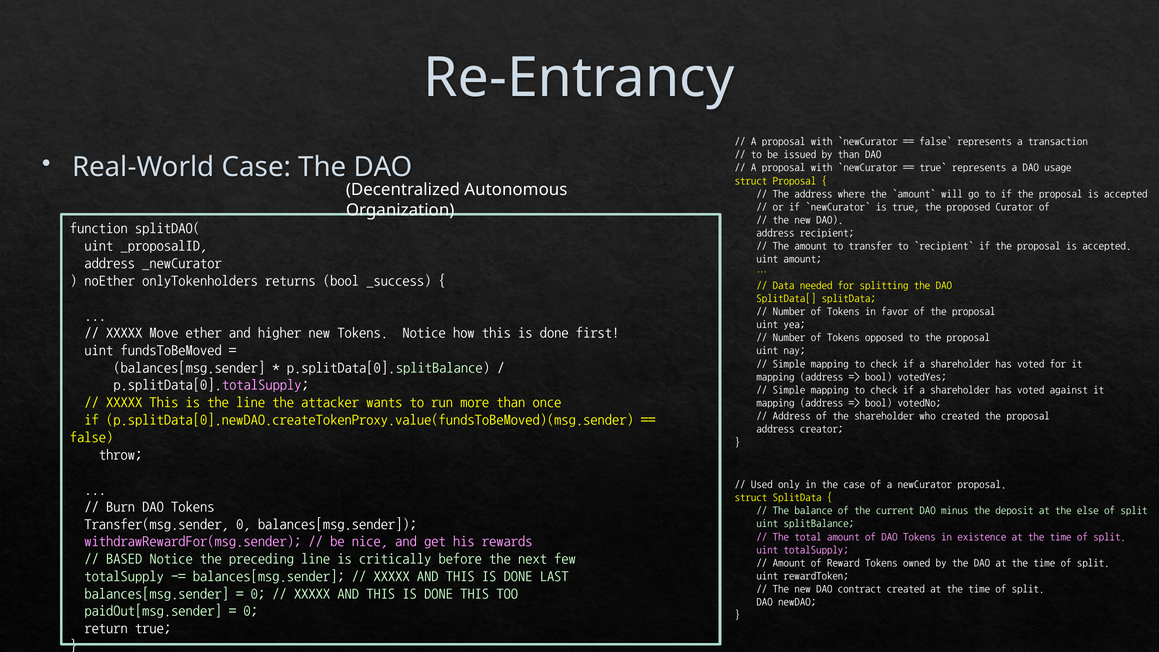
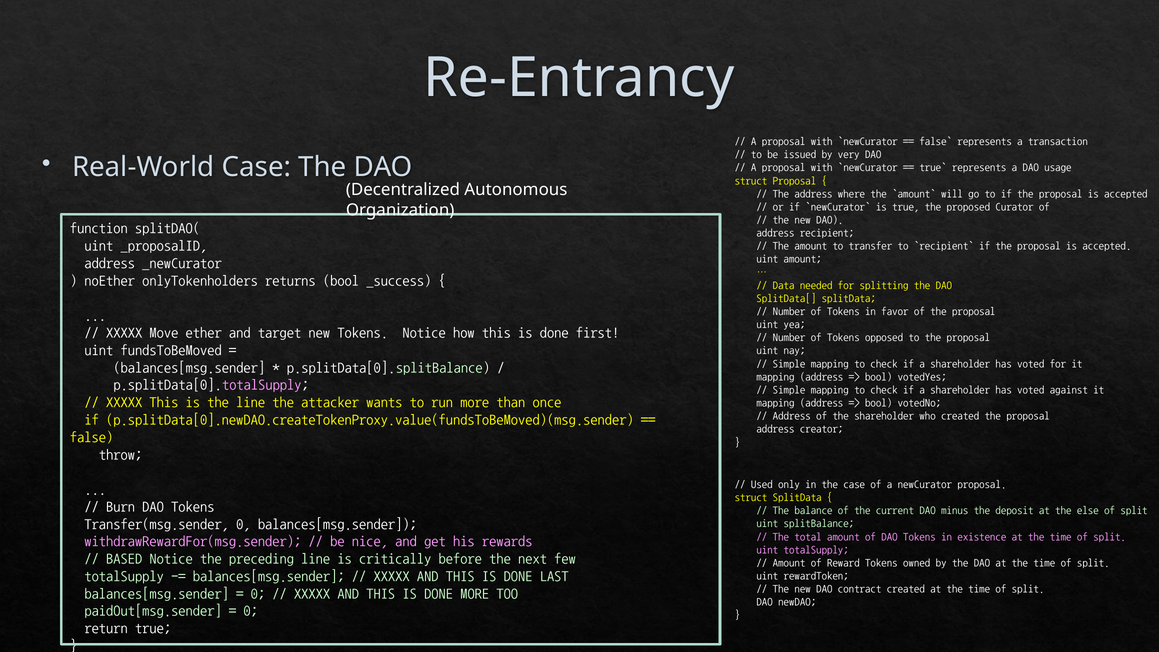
by than: than -> very
higher: higher -> target
DONE THIS: THIS -> MORE
